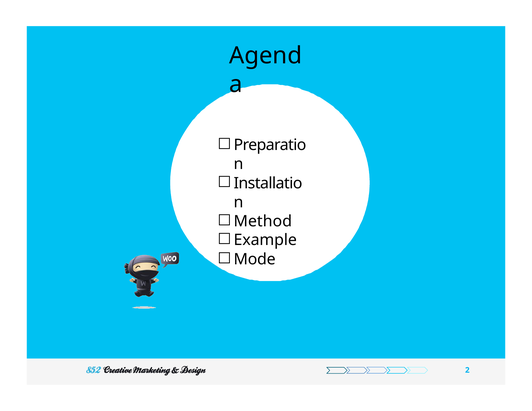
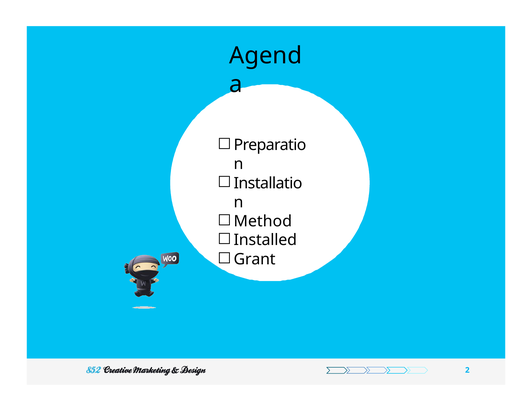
Example: Example -> Installed
Mode: Mode -> Grant
